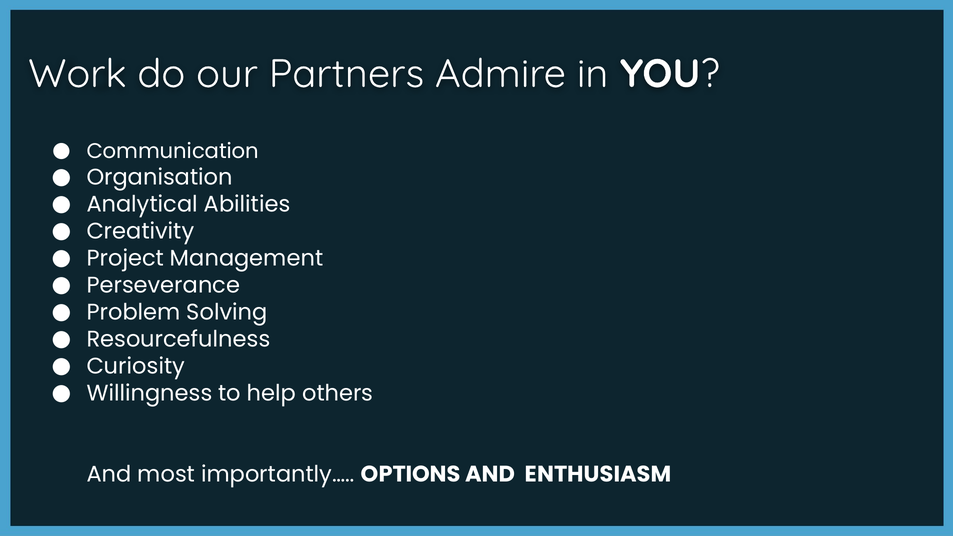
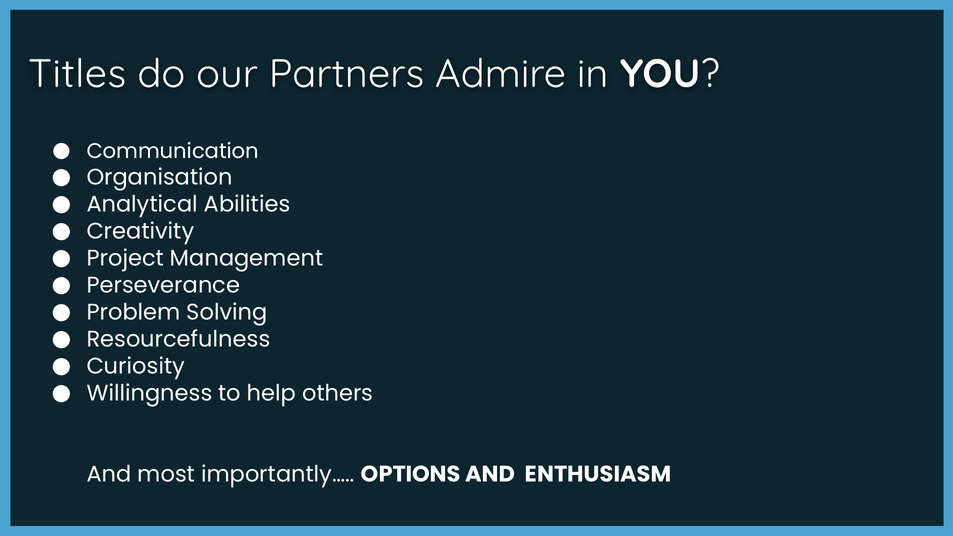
Work: Work -> Titles
